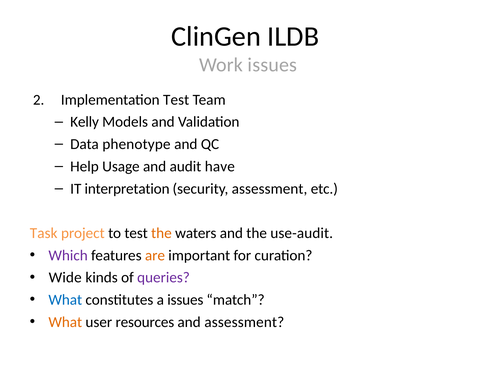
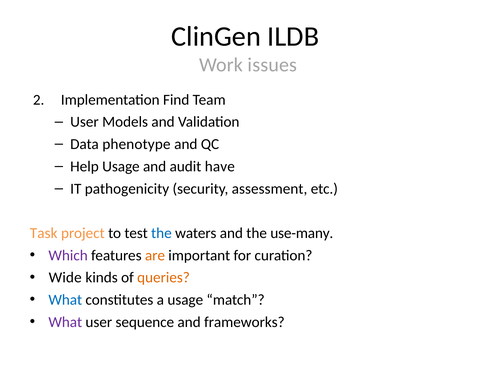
Implementation Test: Test -> Find
Kelly at (85, 122): Kelly -> User
interpretation: interpretation -> pathogenicity
the at (161, 233) colour: orange -> blue
use-audit: use-audit -> use-many
queries colour: purple -> orange
a issues: issues -> usage
What at (65, 322) colour: orange -> purple
resources: resources -> sequence
and assessment: assessment -> frameworks
